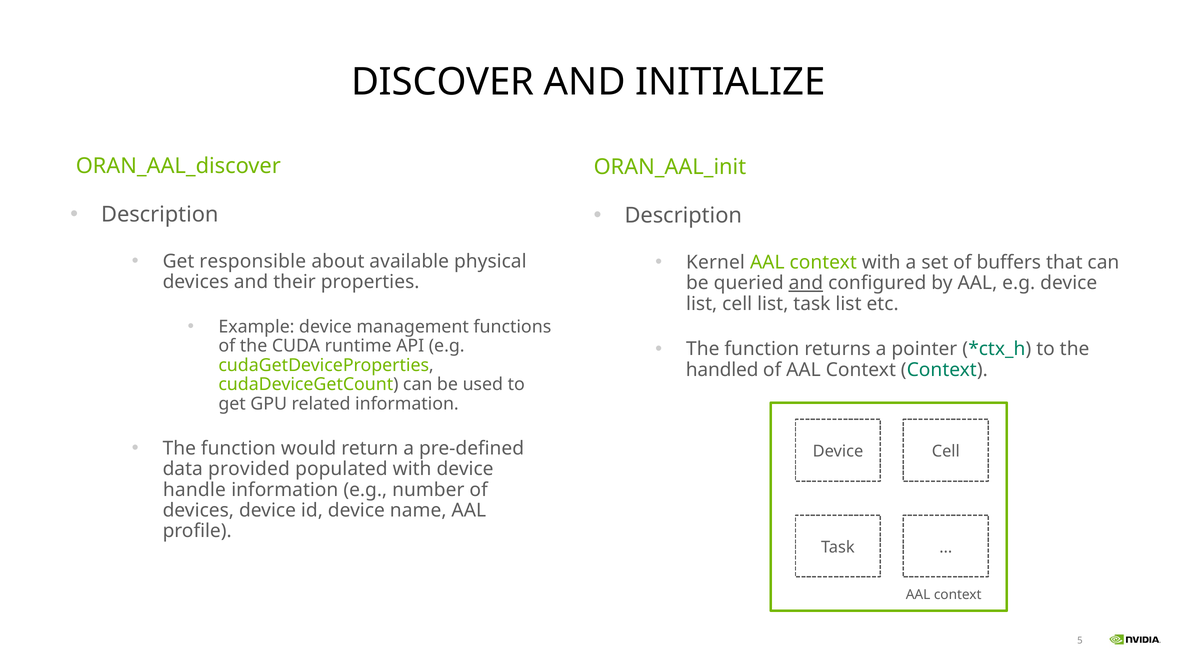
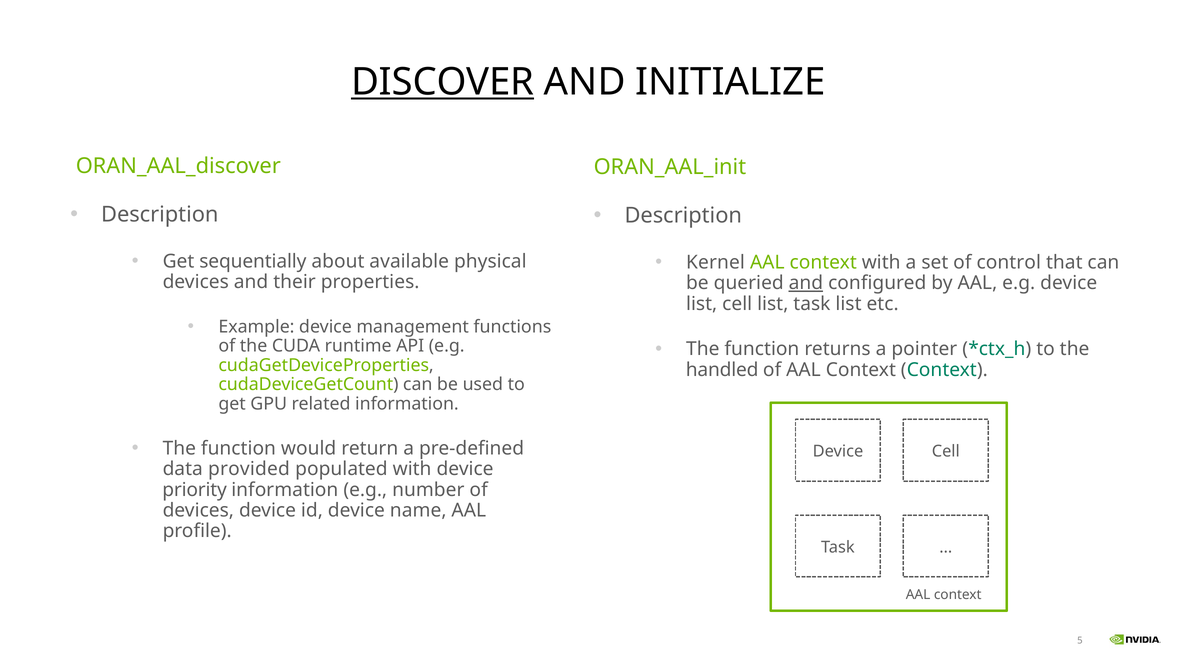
DISCOVER underline: none -> present
responsible: responsible -> sequentially
buffers: buffers -> control
handle: handle -> priority
